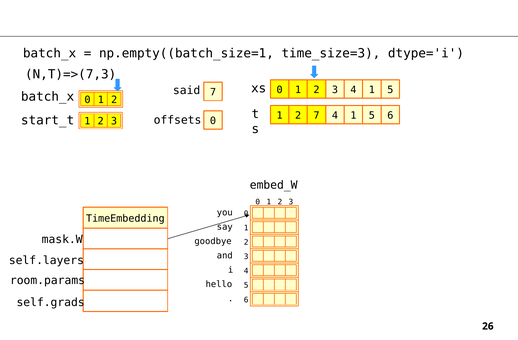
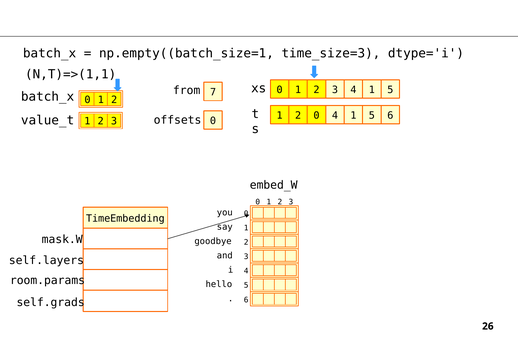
N,T)=>(7,3: N,T)=>(7,3 -> N,T)=>(1,1
said: said -> from
2 7: 7 -> 0
start_t: start_t -> value_t
